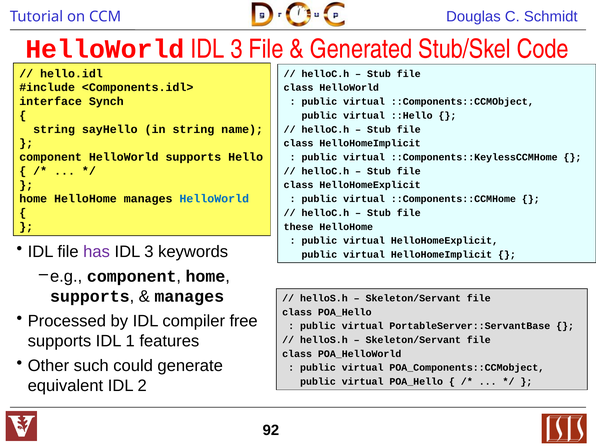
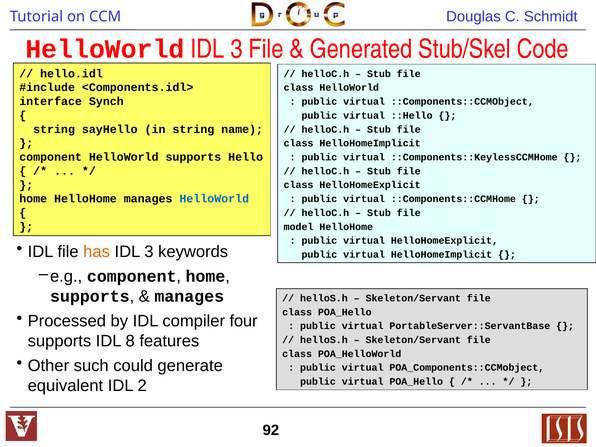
these: these -> model
has colour: purple -> orange
free: free -> four
1: 1 -> 8
